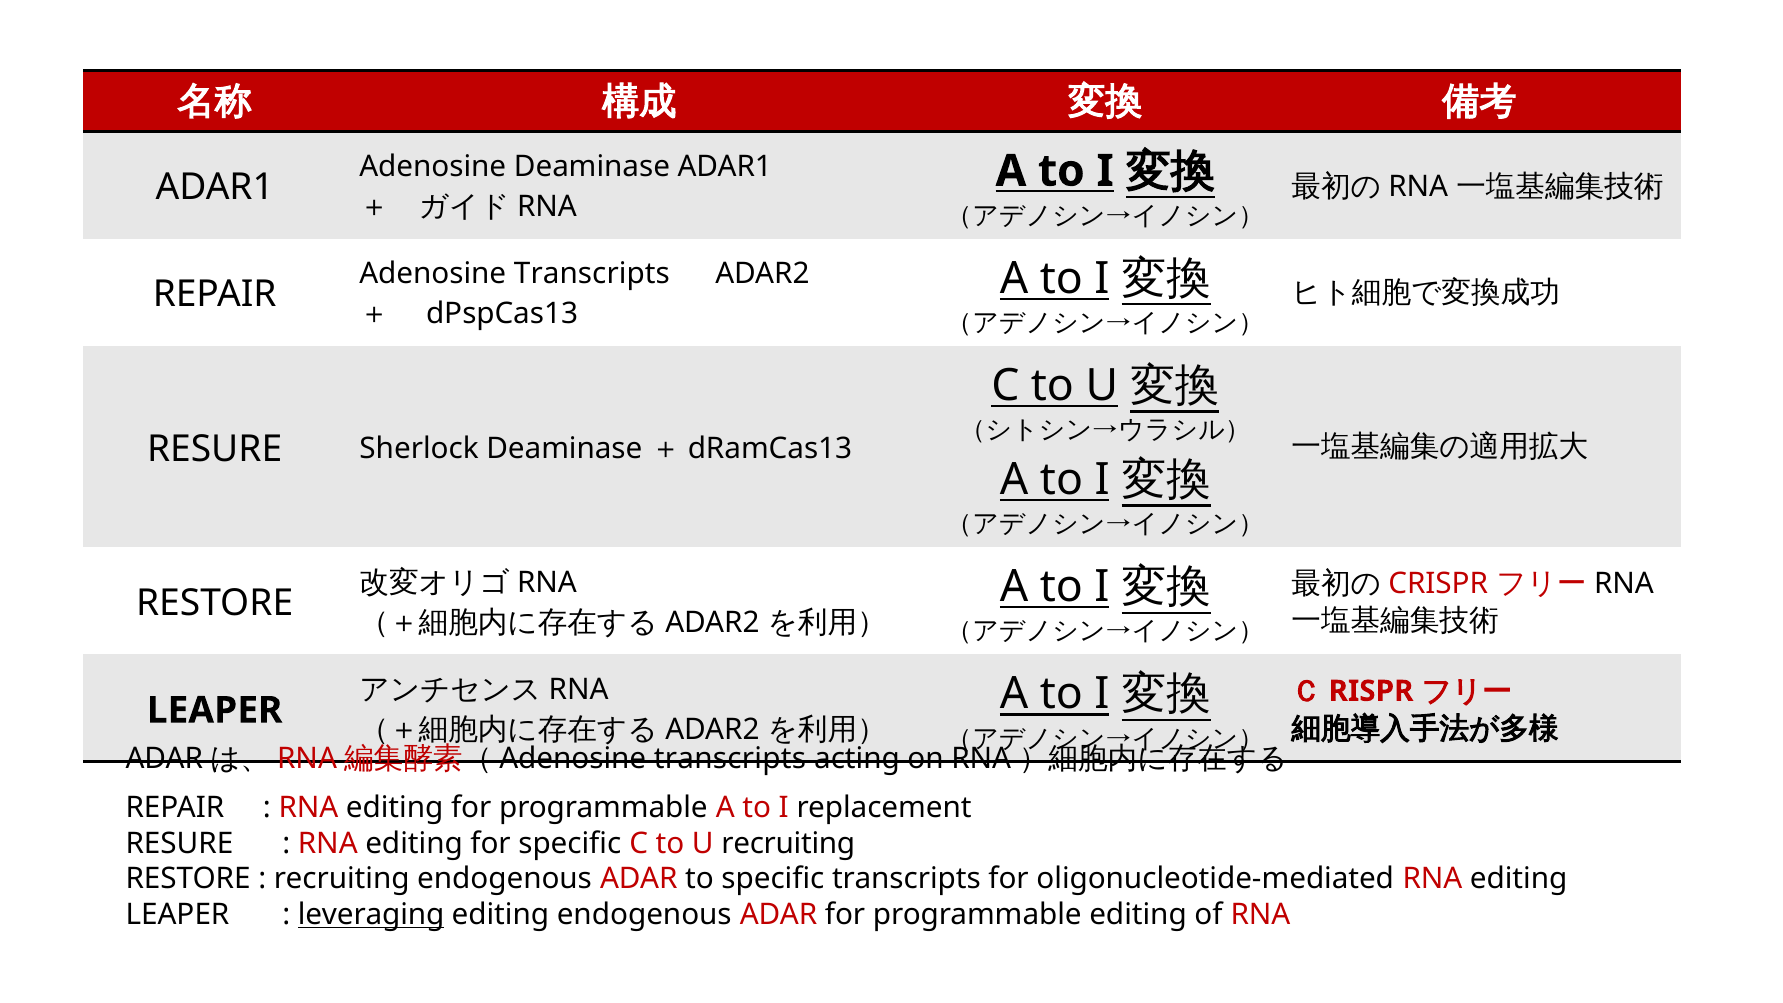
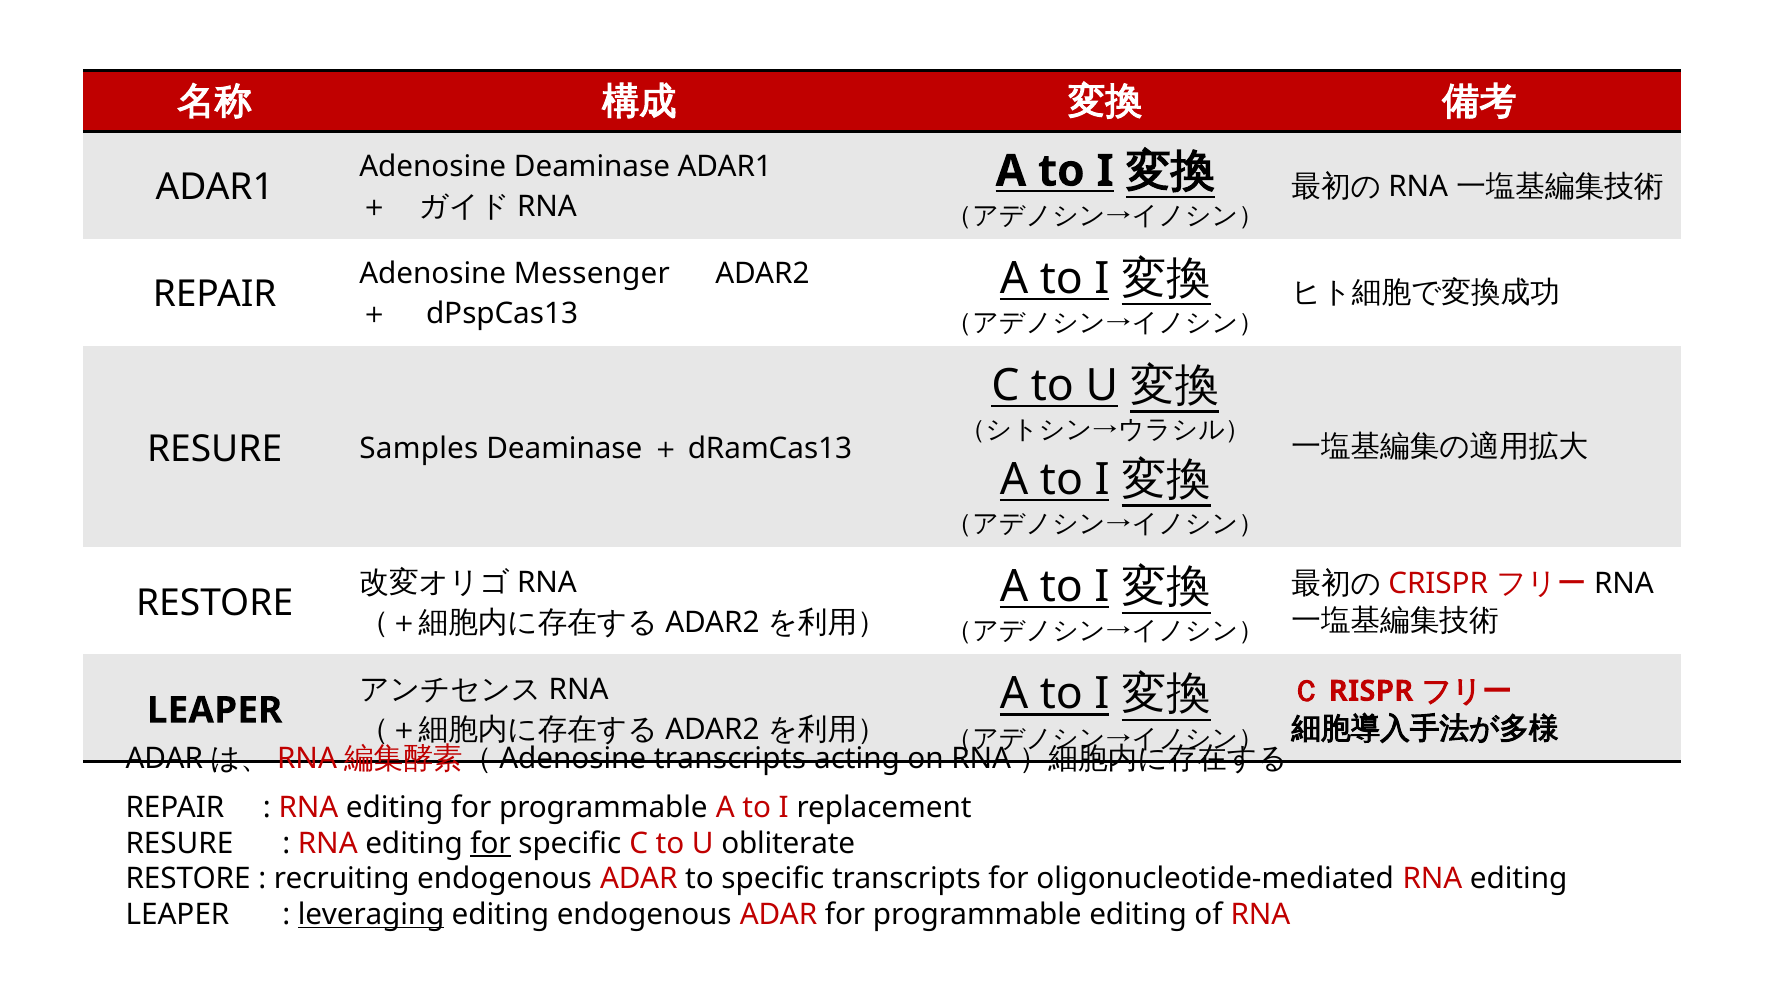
Adenosine Transcripts: Transcripts -> Messenger
Sherlock: Sherlock -> Samples
for at (491, 843) underline: none -> present
U recruiting: recruiting -> obliterate
